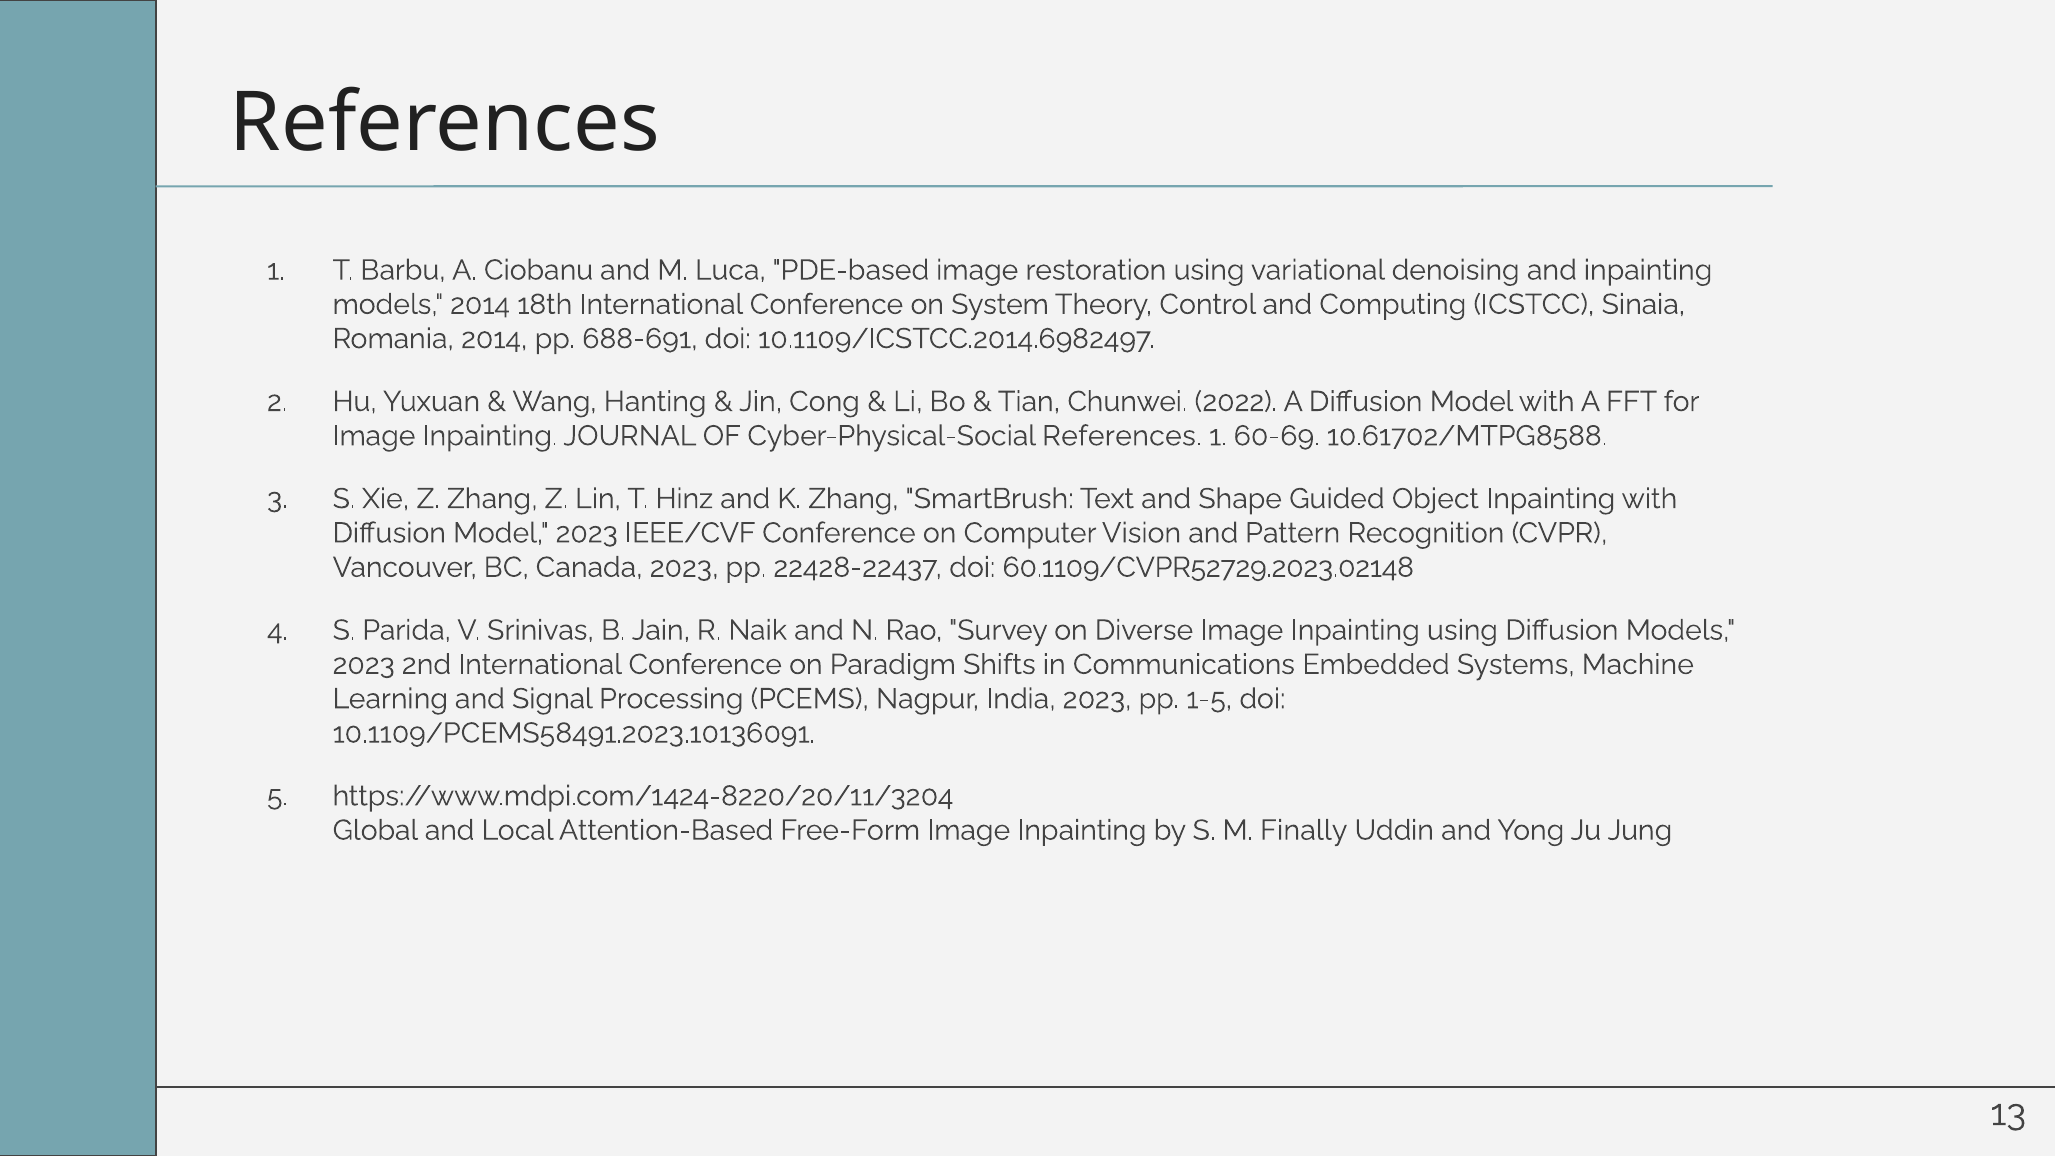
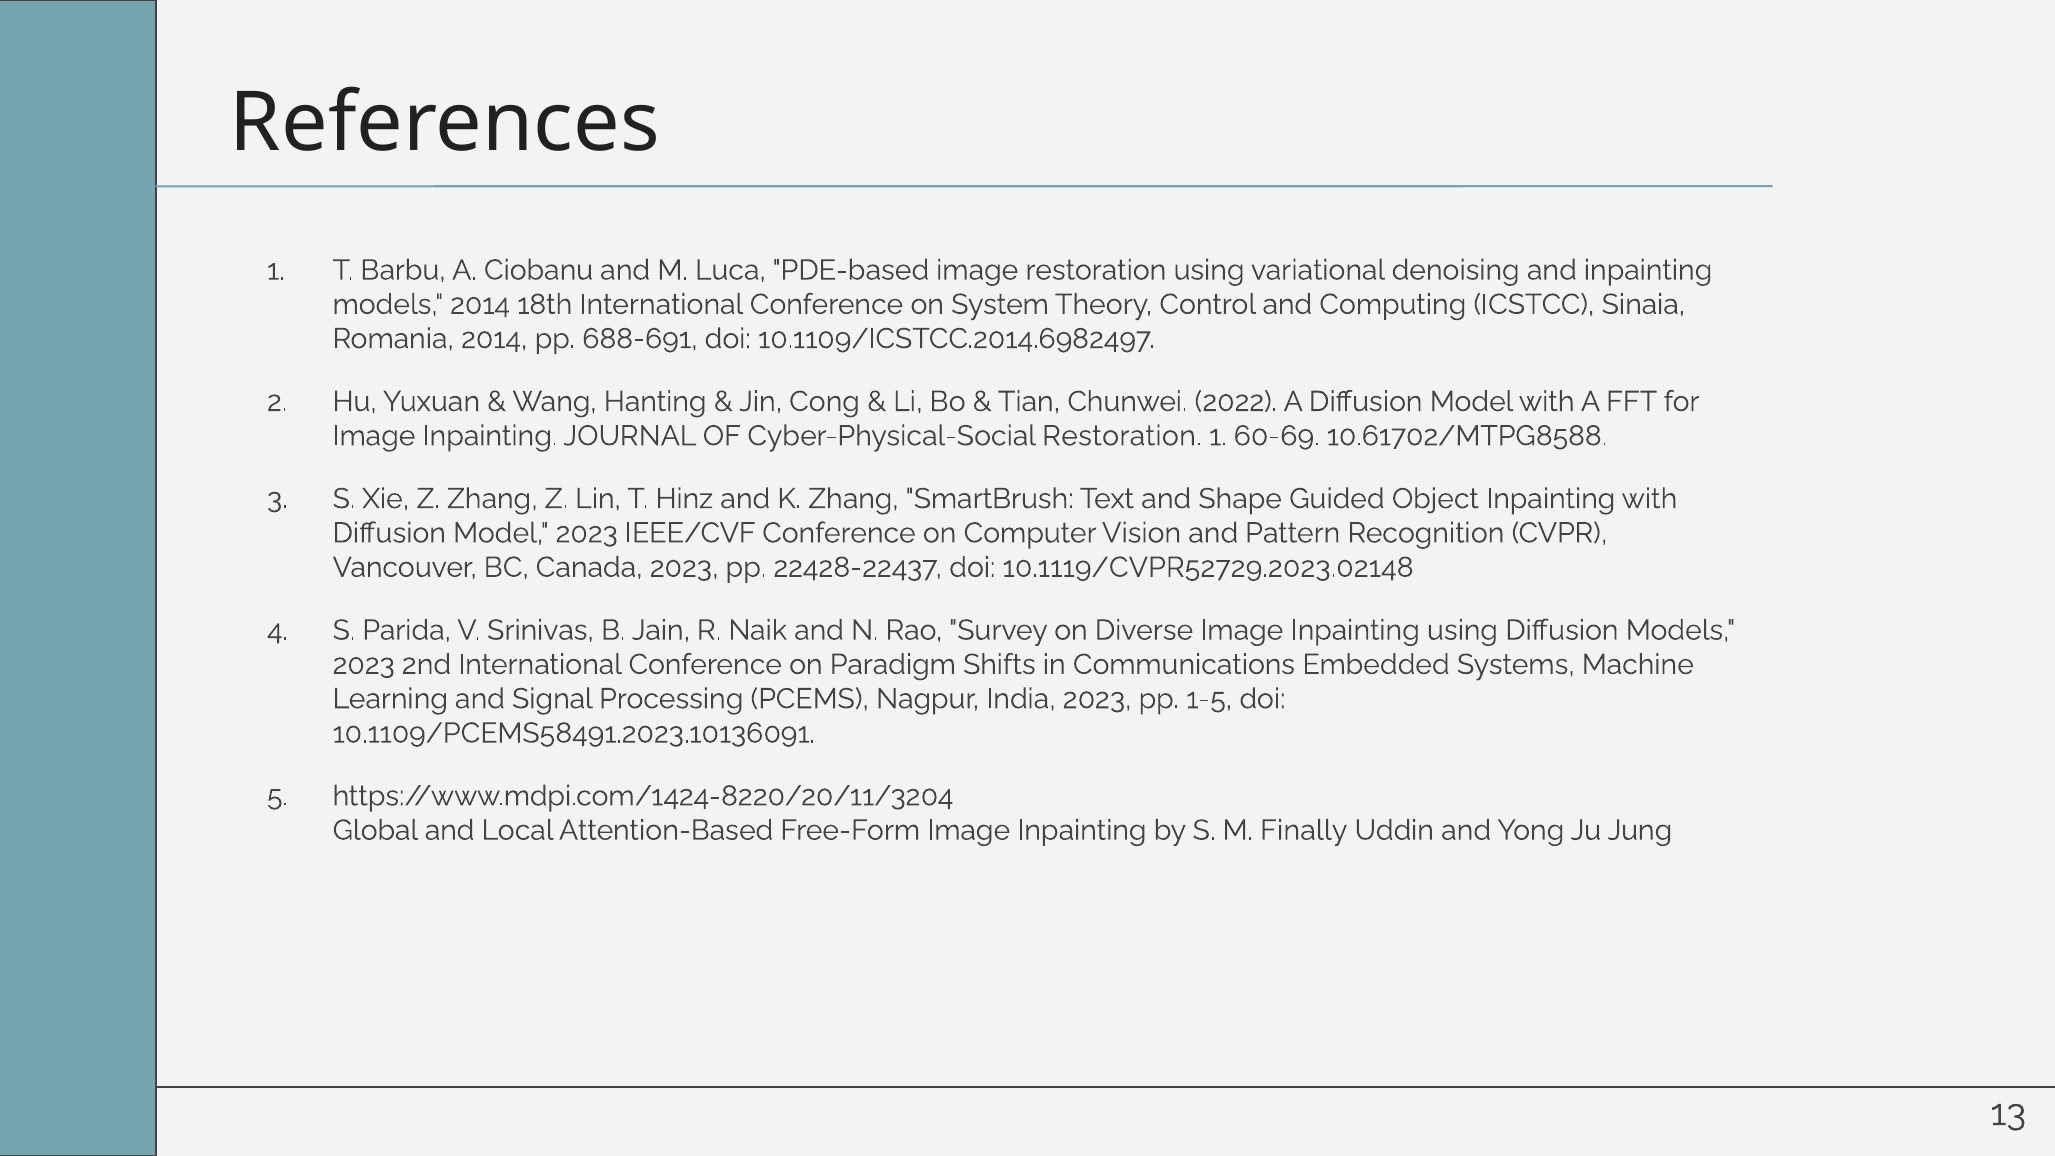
Cyber-Physical-Social References: References -> Restoration
60.1109/CVPR52729.2023.02148: 60.1109/CVPR52729.2023.02148 -> 10.1119/CVPR52729.2023.02148
